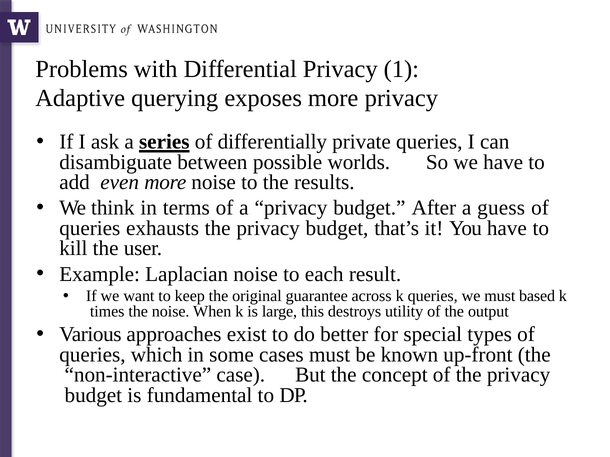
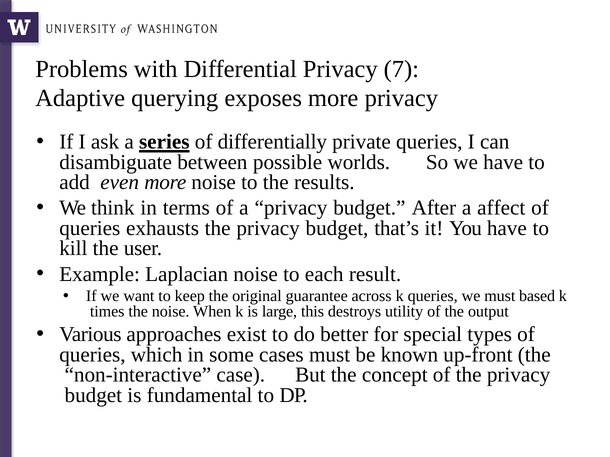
1: 1 -> 7
guess: guess -> affect
